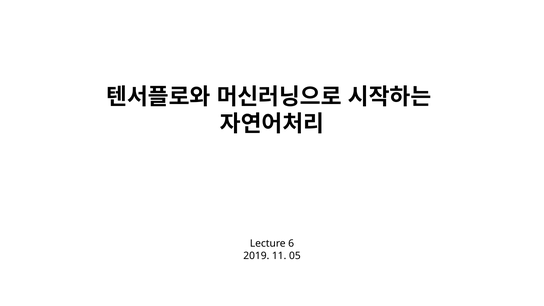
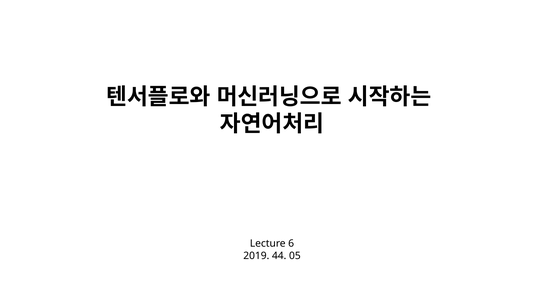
11: 11 -> 44
